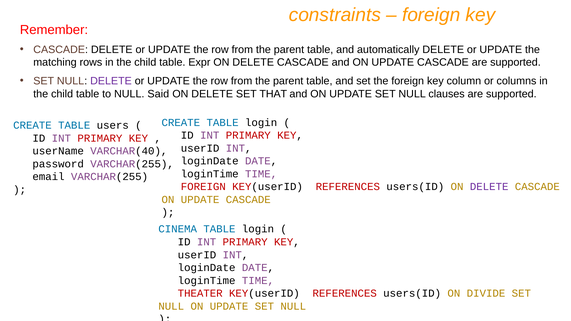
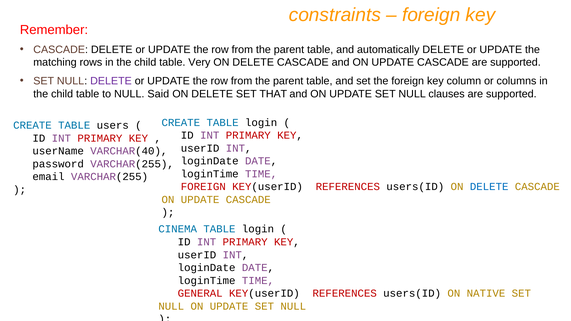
Expr: Expr -> Very
DELETE at (489, 187) colour: purple -> blue
THEATER: THEATER -> GENERAL
DIVIDE: DIVIDE -> NATIVE
